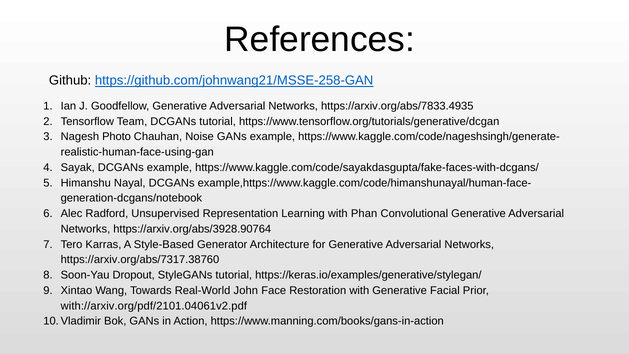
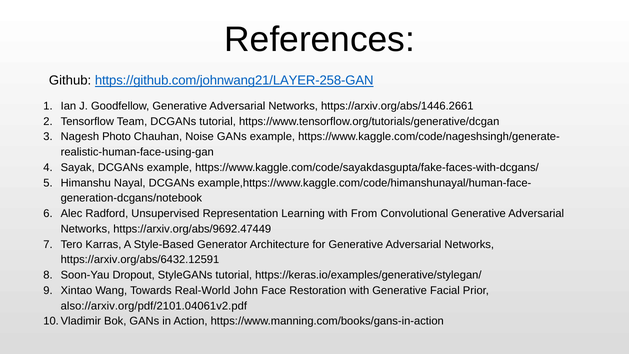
https://github.com/johnwang21/MSSE-258-GAN: https://github.com/johnwang21/MSSE-258-GAN -> https://github.com/johnwang21/LAYER-258-GAN
https://arxiv.org/abs/7833.4935: https://arxiv.org/abs/7833.4935 -> https://arxiv.org/abs/1446.2661
Phan: Phan -> From
https://arxiv.org/abs/3928.90764: https://arxiv.org/abs/3928.90764 -> https://arxiv.org/abs/9692.47449
https://arxiv.org/abs/7317.38760: https://arxiv.org/abs/7317.38760 -> https://arxiv.org/abs/6432.12591
with://arxiv.org/pdf/2101.04061v2.pdf: with://arxiv.org/pdf/2101.04061v2.pdf -> also://arxiv.org/pdf/2101.04061v2.pdf
